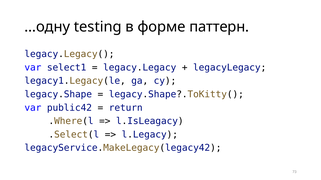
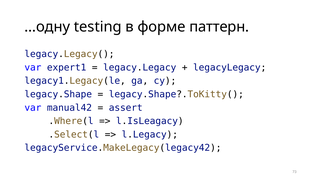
select1: select1 -> expert1
public42: public42 -> manual42
return: return -> assert
